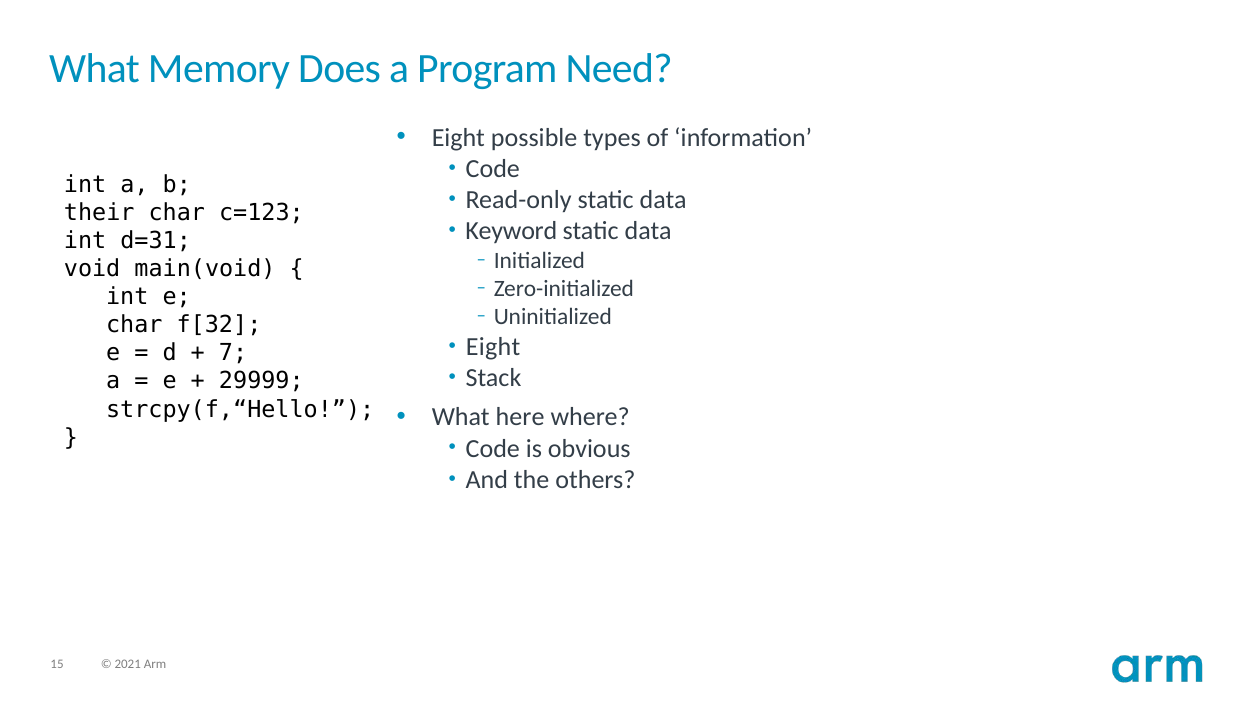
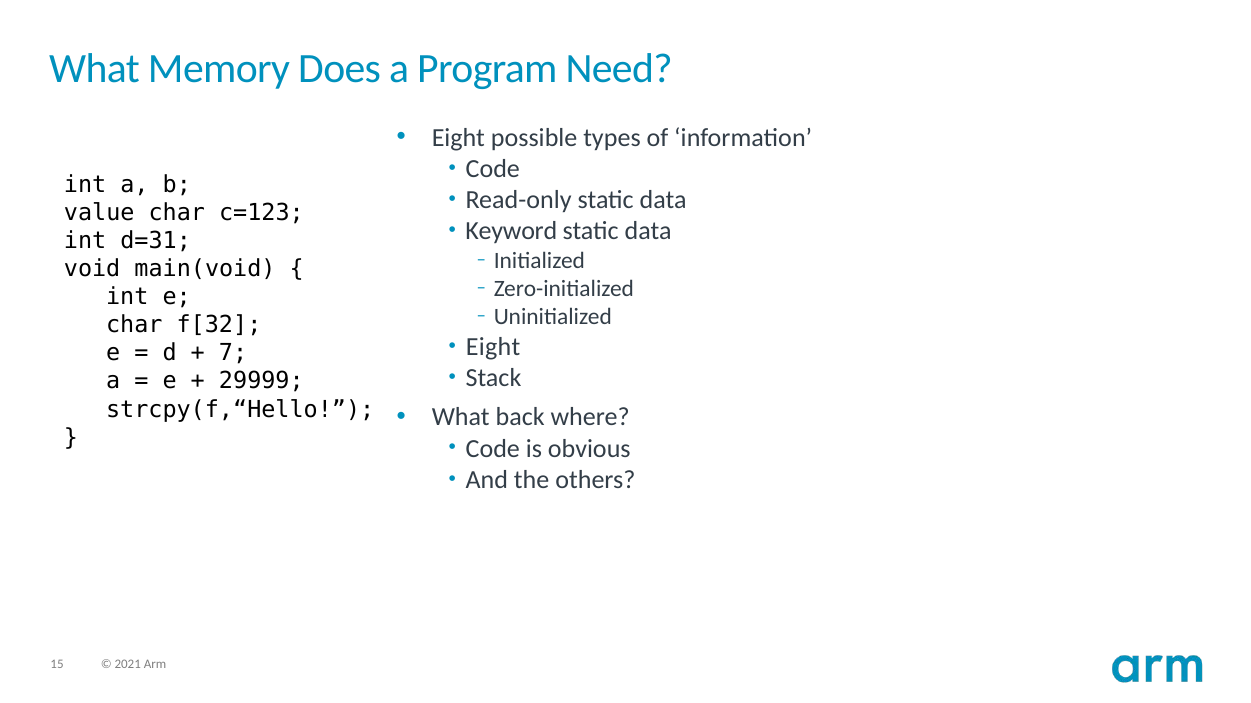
their: their -> value
here: here -> back
